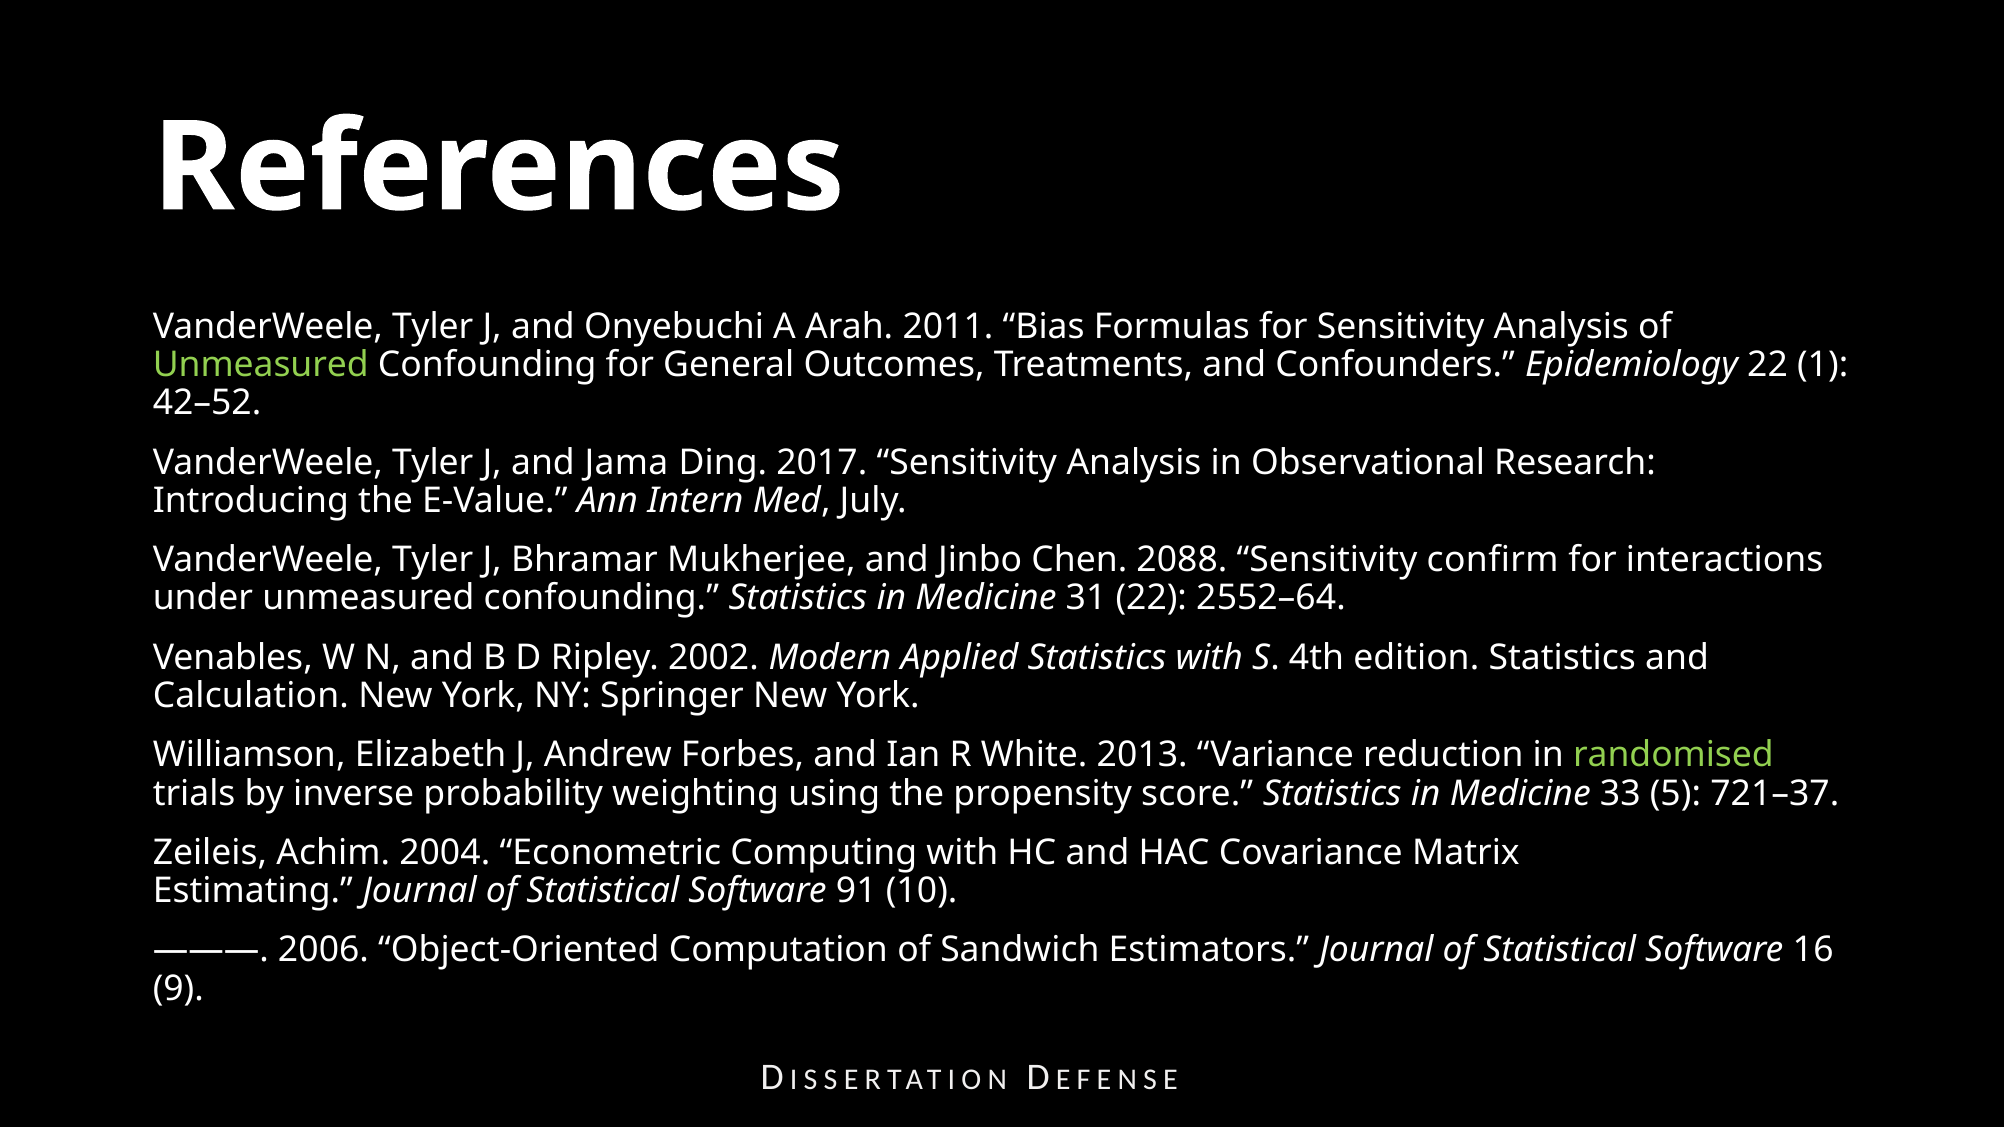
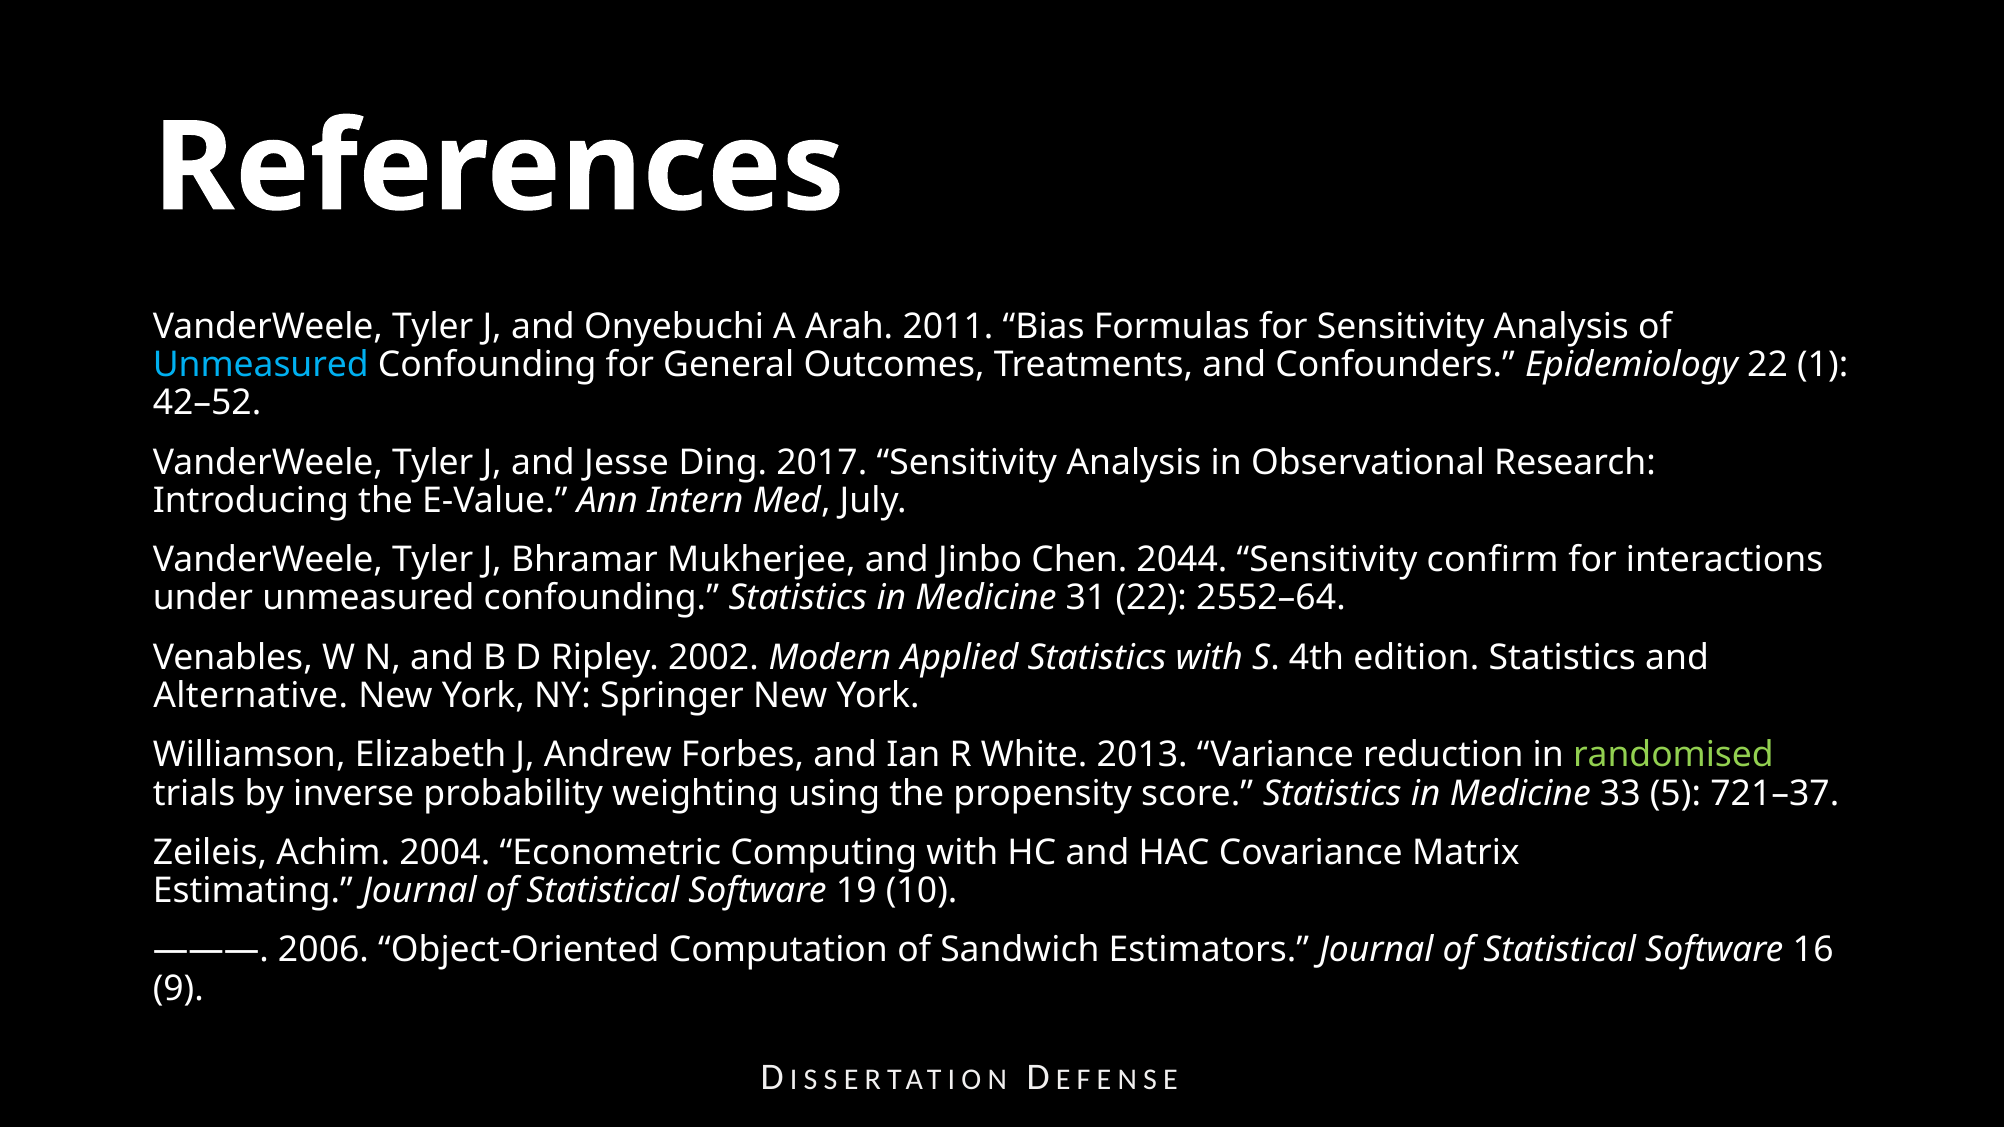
Unmeasured at (261, 365) colour: light green -> light blue
Jama: Jama -> Jesse
2088: 2088 -> 2044
Calculation: Calculation -> Alternative
91: 91 -> 19
